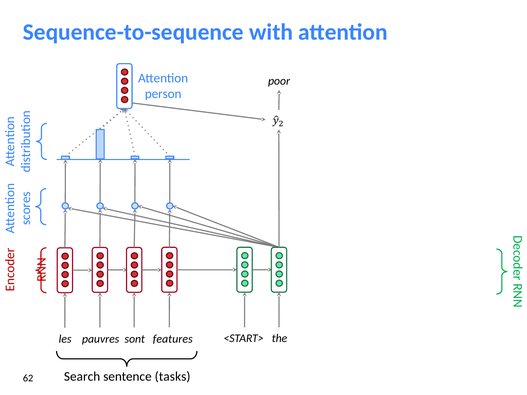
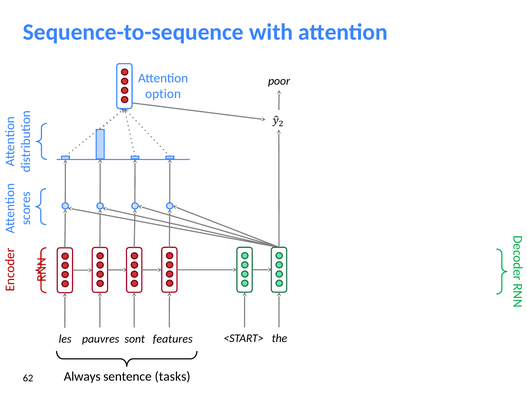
person: person -> option
Search: Search -> Always
